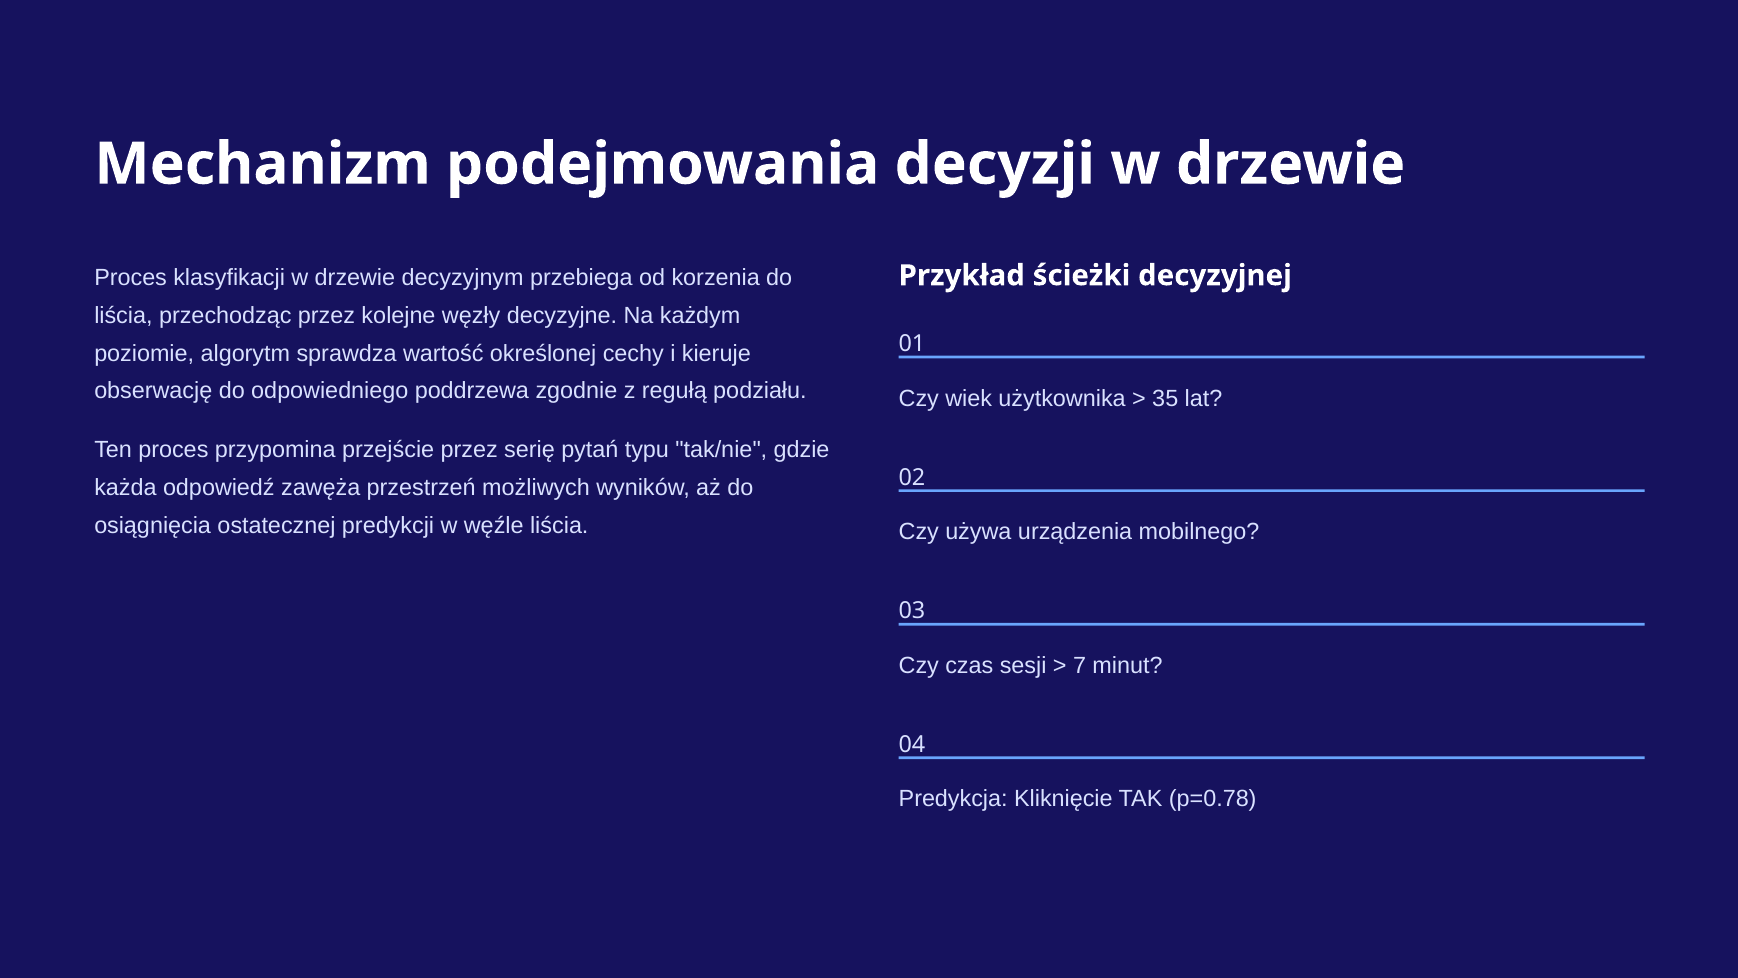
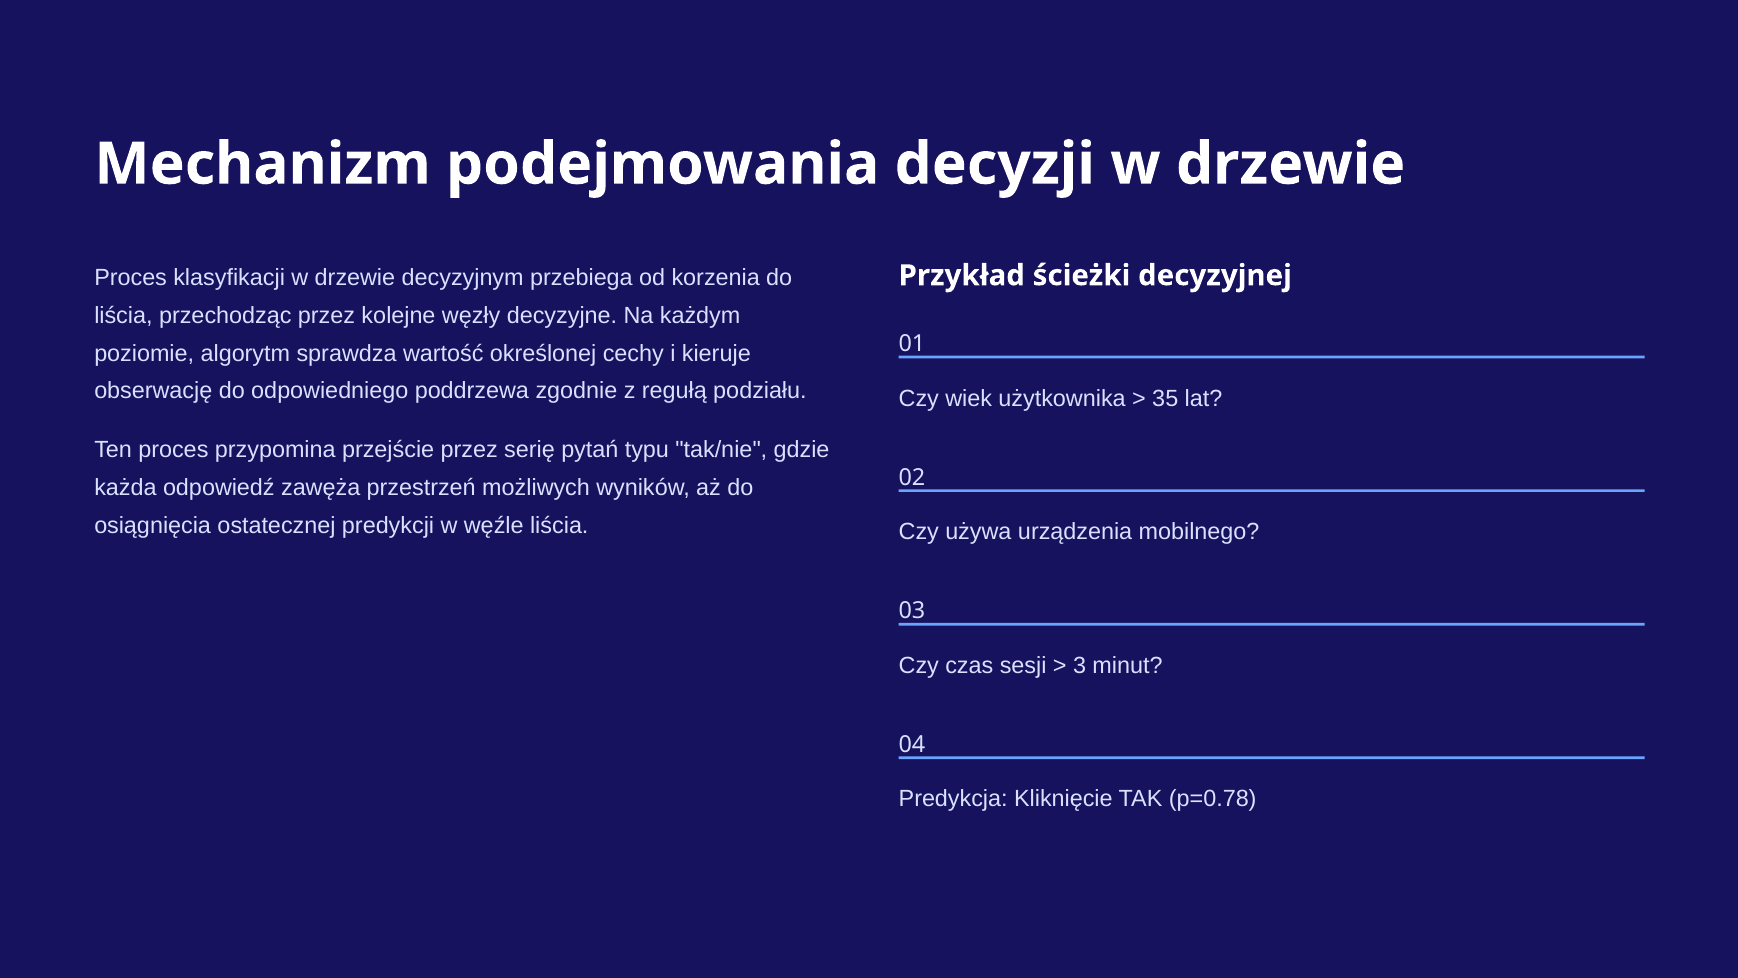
7: 7 -> 3
